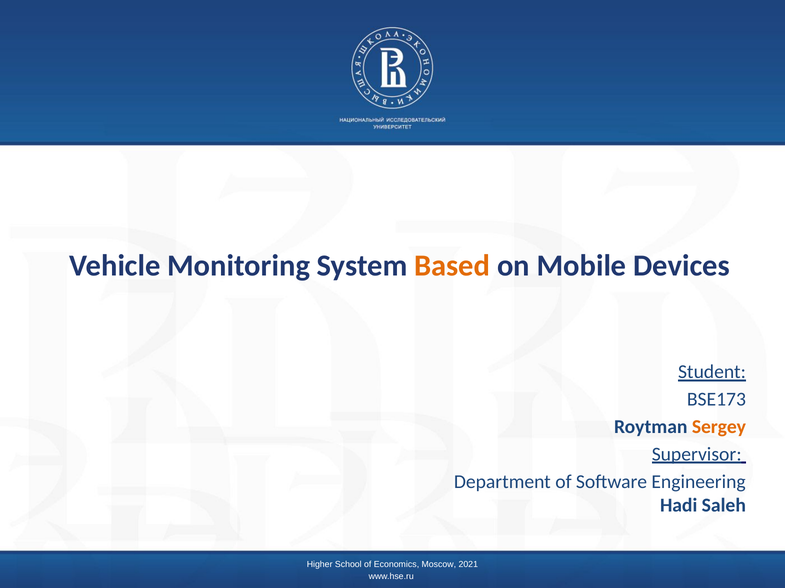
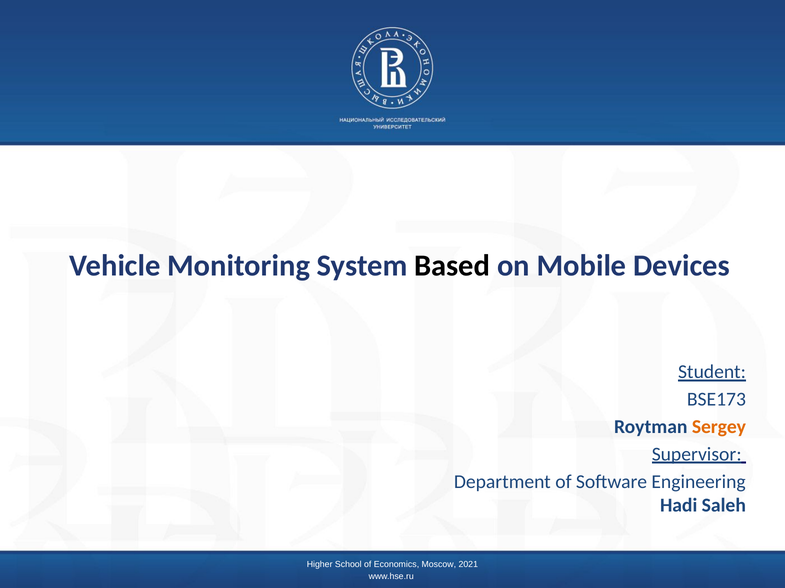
Based colour: orange -> black
